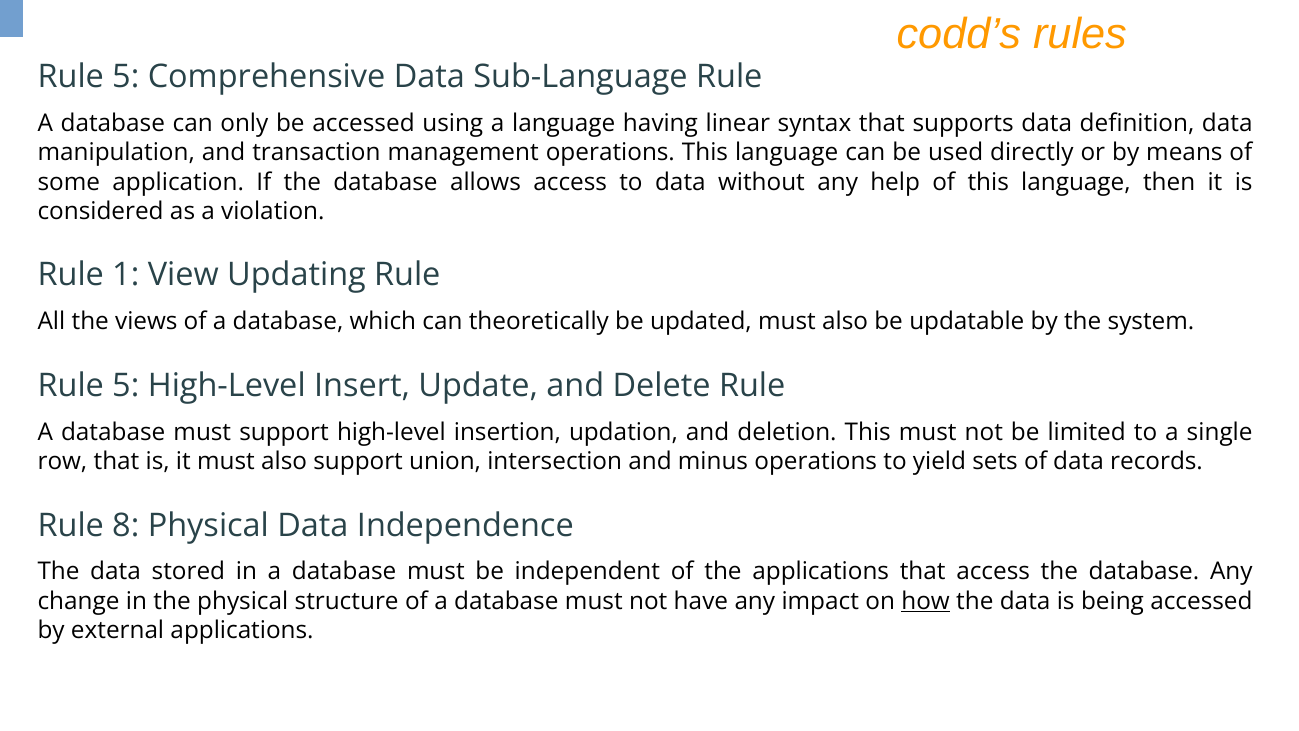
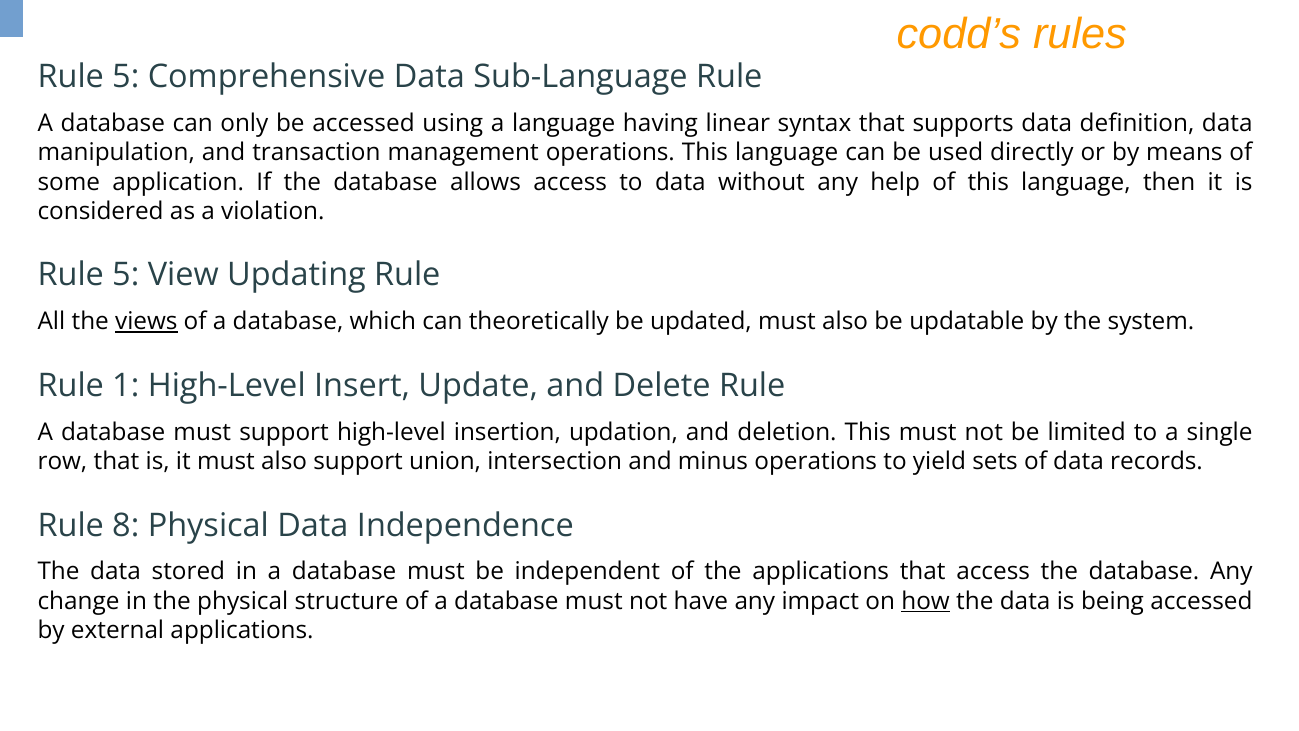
1 at (126, 275): 1 -> 5
views underline: none -> present
5 at (126, 385): 5 -> 1
